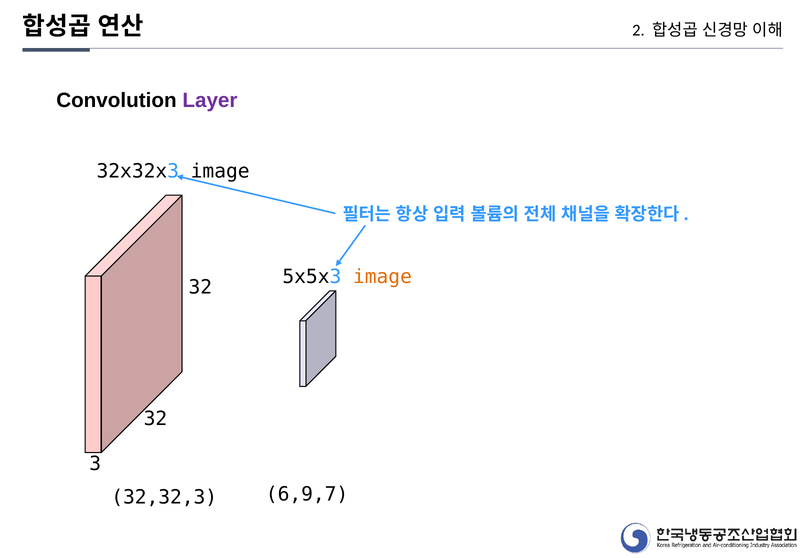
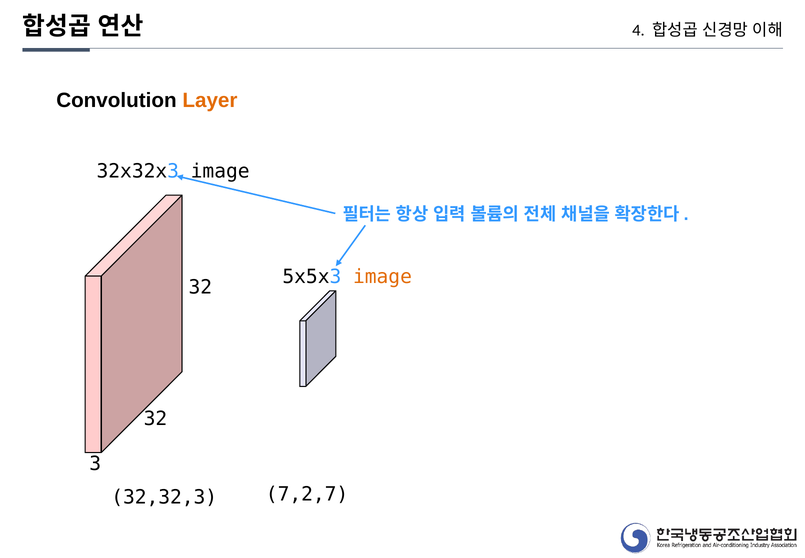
2: 2 -> 4
Layer colour: purple -> orange
6,9,7: 6,9,7 -> 7,2,7
